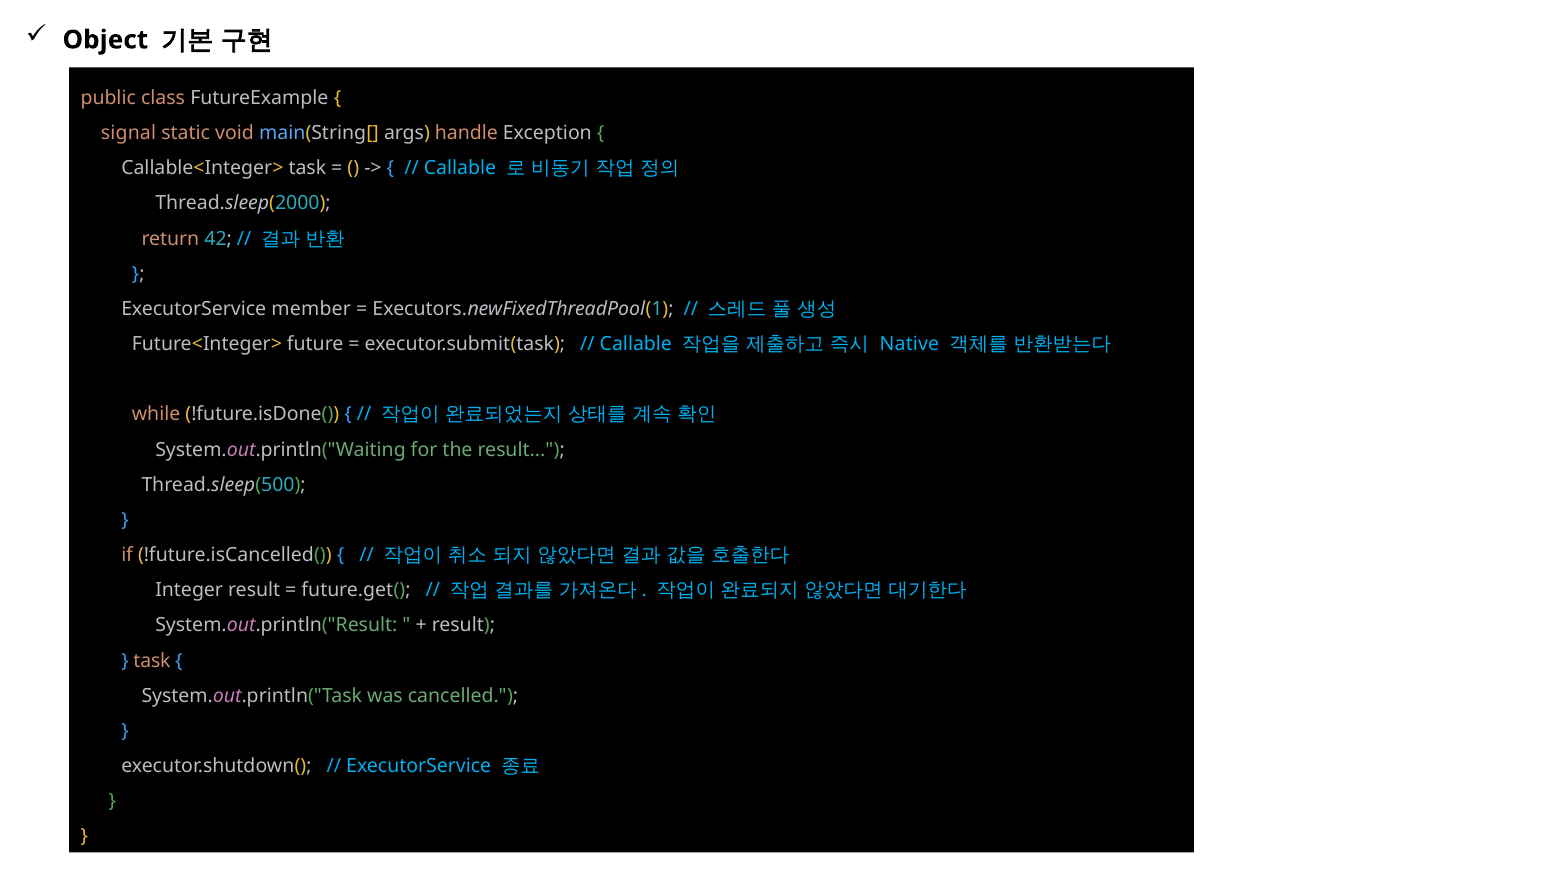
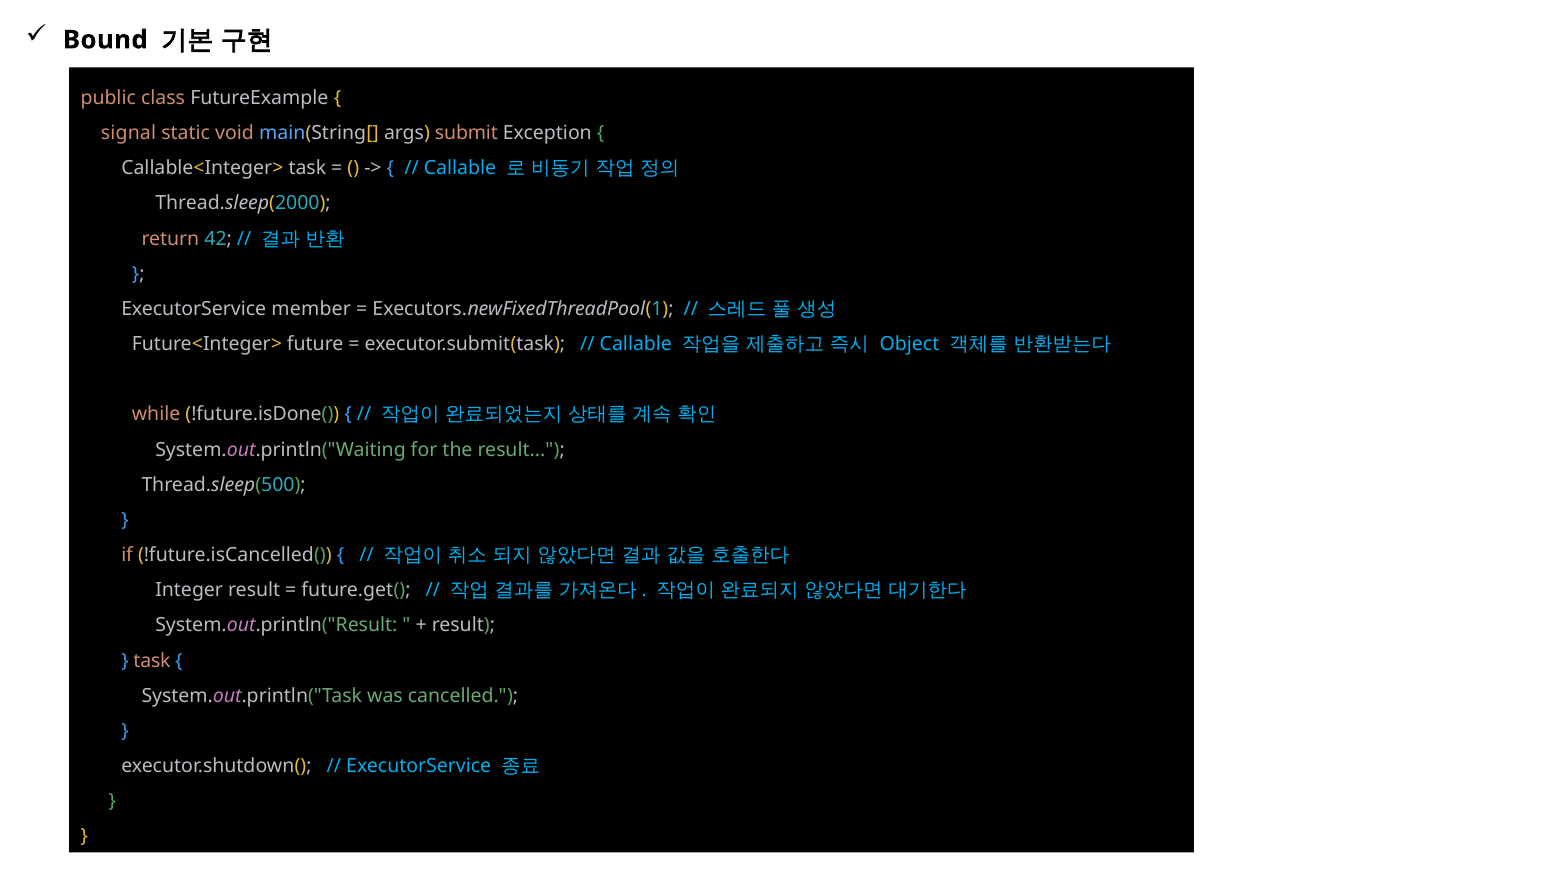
Object: Object -> Bound
handle: handle -> submit
Native: Native -> Object
